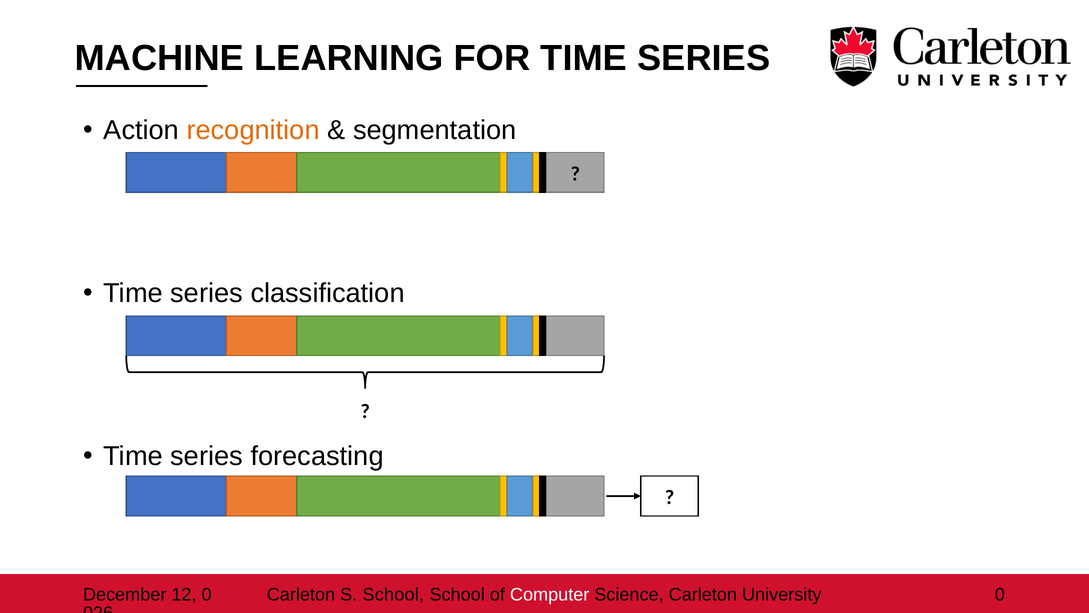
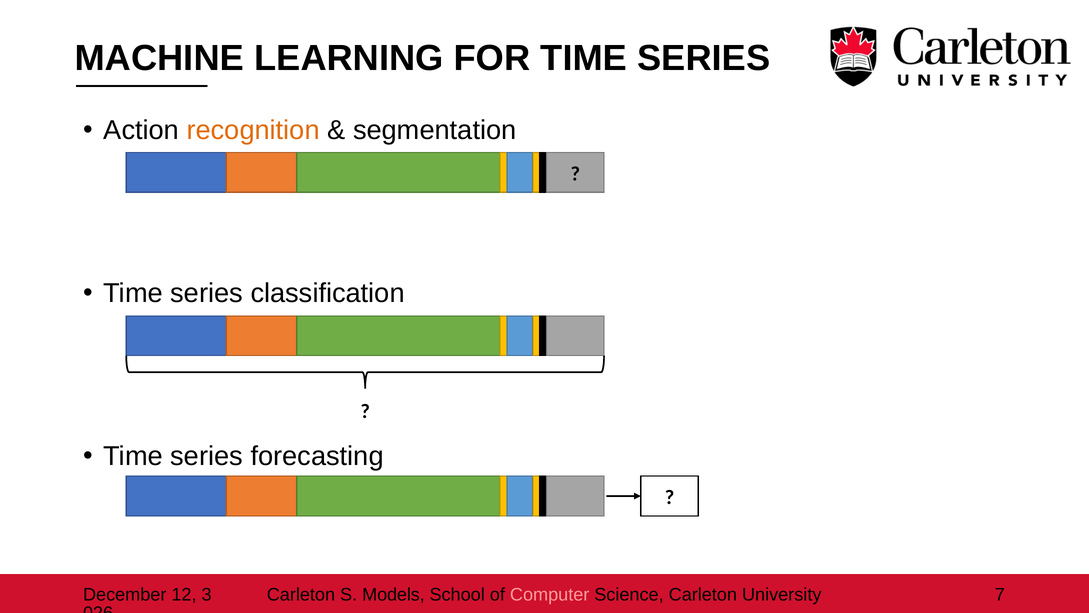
0 at (207, 595): 0 -> 3
S School: School -> Models
Computer colour: white -> pink
University 0: 0 -> 7
